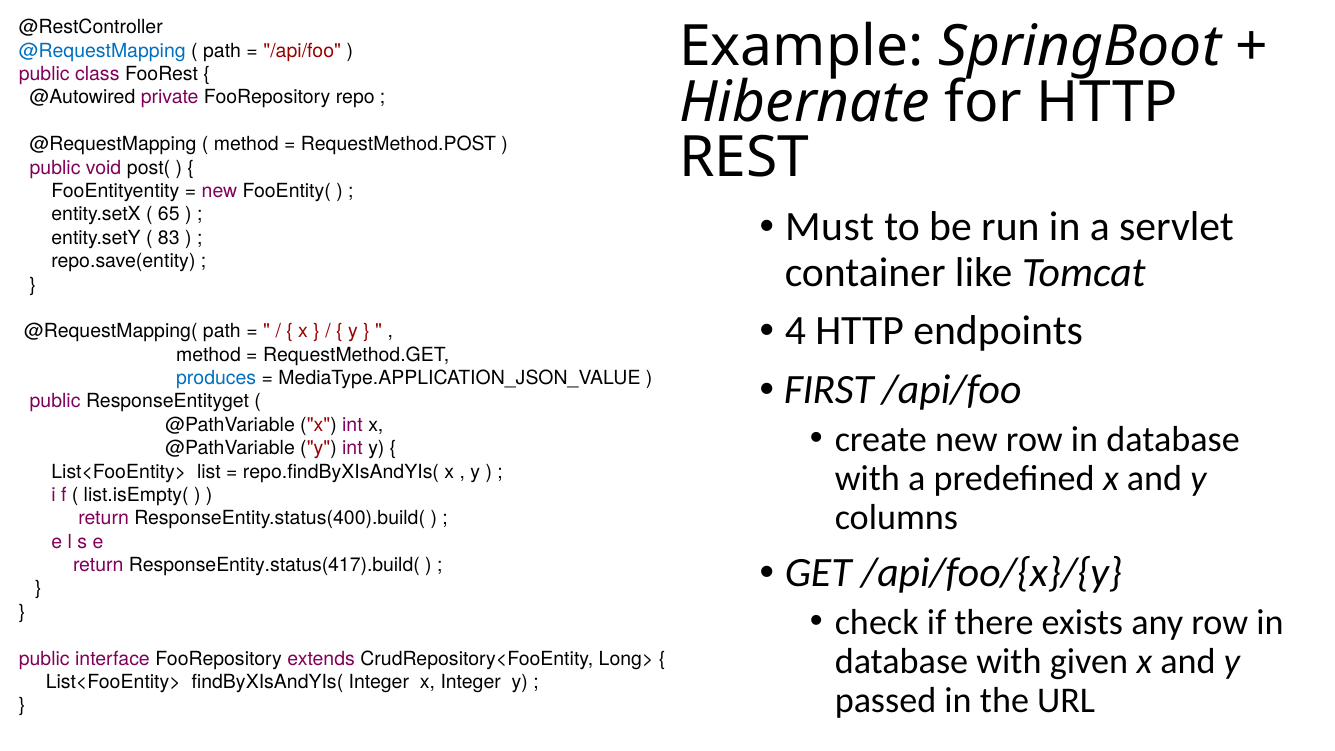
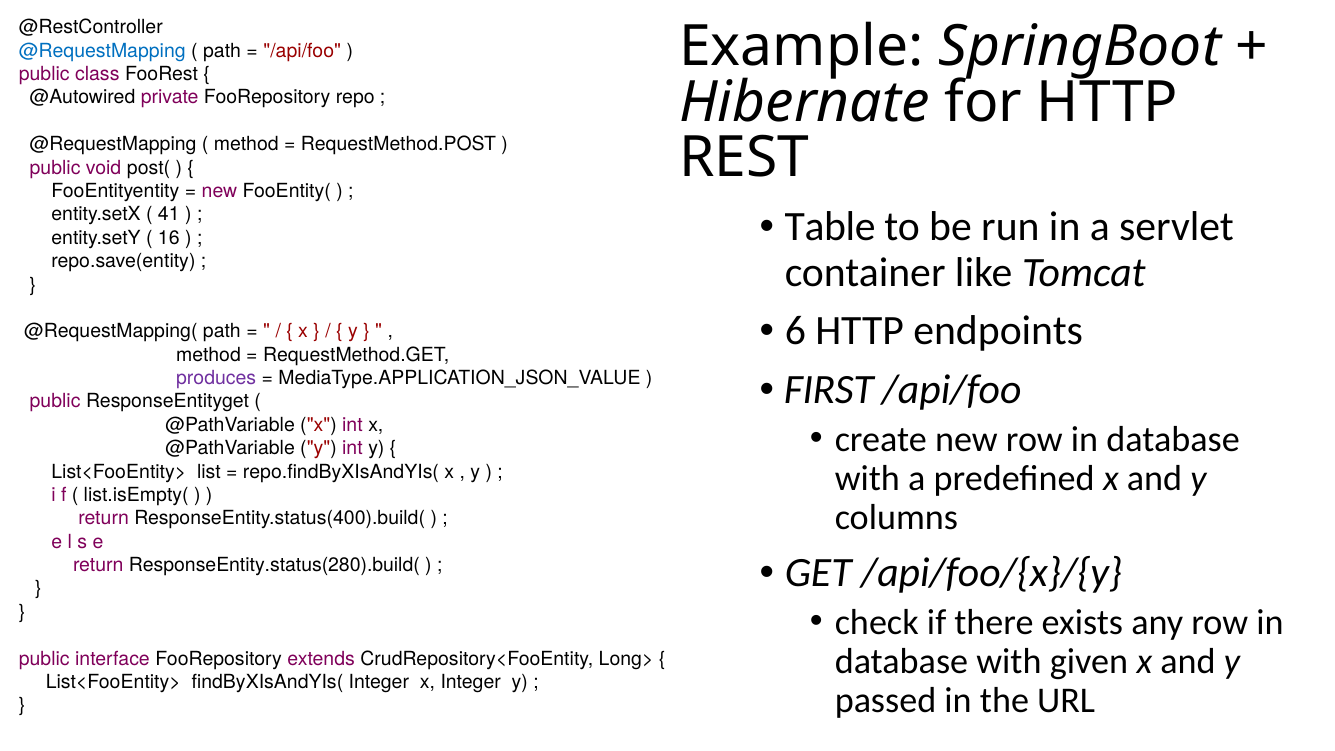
Must: Must -> Table
65: 65 -> 41
83: 83 -> 16
4: 4 -> 6
produces colour: blue -> purple
ResponseEntity.status(417).build(: ResponseEntity.status(417).build( -> ResponseEntity.status(280).build(
